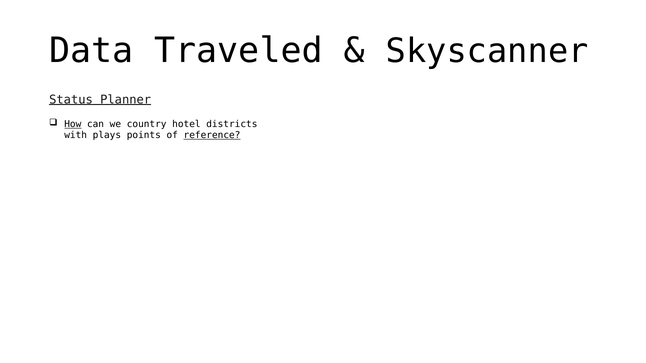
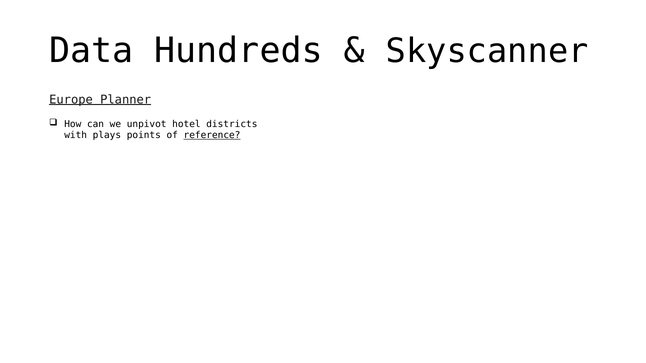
Traveled: Traveled -> Hundreds
Status: Status -> Europe
How underline: present -> none
country: country -> unpivot
